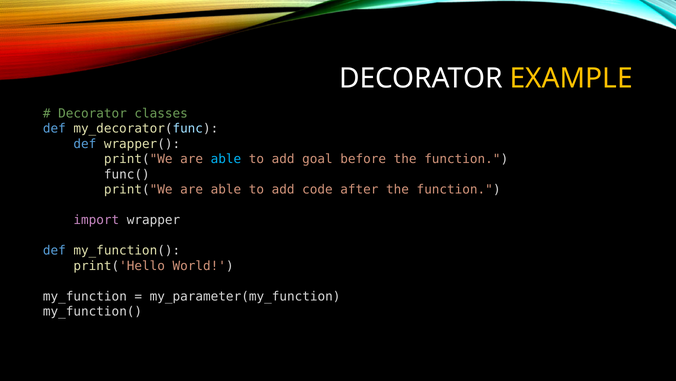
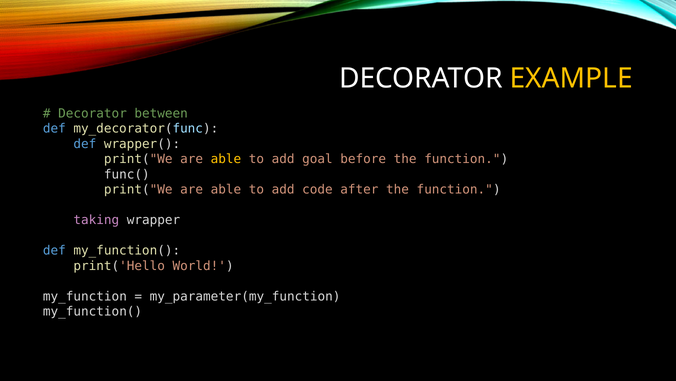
classes: classes -> between
able at (226, 159) colour: light blue -> yellow
import: import -> taking
